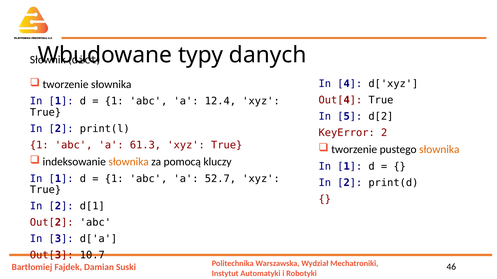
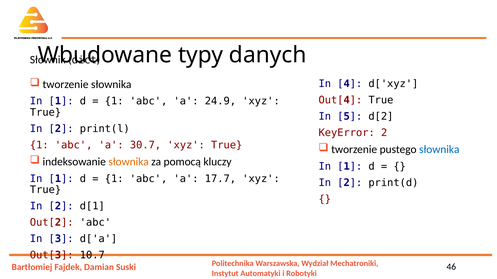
12.4: 12.4 -> 24.9
61.3: 61.3 -> 30.7
słownika at (439, 150) colour: orange -> blue
52.7: 52.7 -> 17.7
